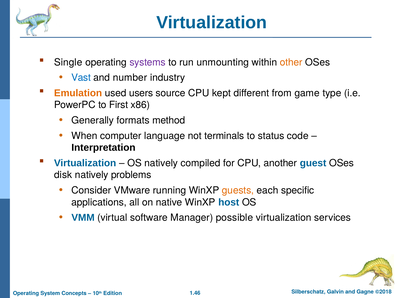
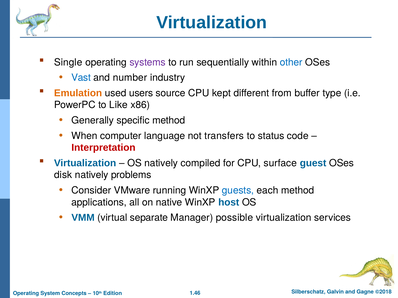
unmounting: unmounting -> sequentially
other colour: orange -> blue
game: game -> buffer
First: First -> Like
formats: formats -> specific
terminals: terminals -> transfers
Interpretation colour: black -> red
another: another -> surface
guests colour: orange -> blue
each specific: specific -> method
software: software -> separate
